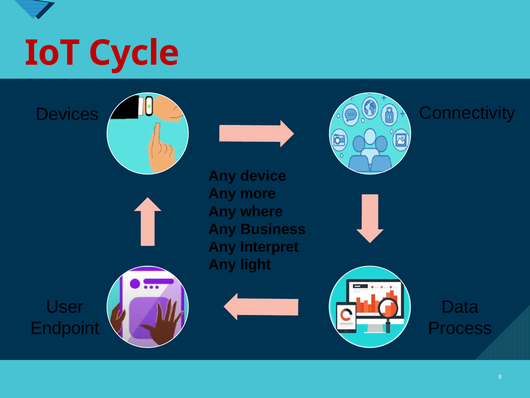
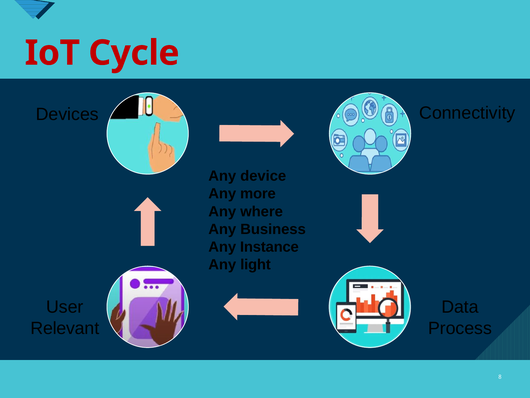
Interpret: Interpret -> Instance
Endpoint: Endpoint -> Relevant
